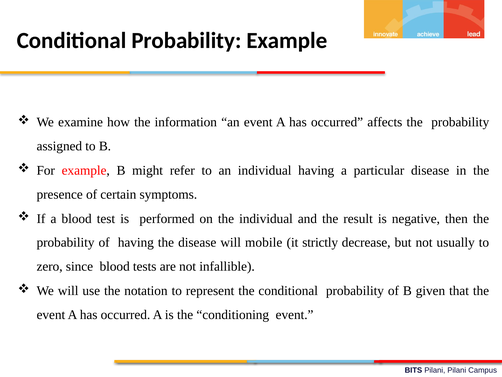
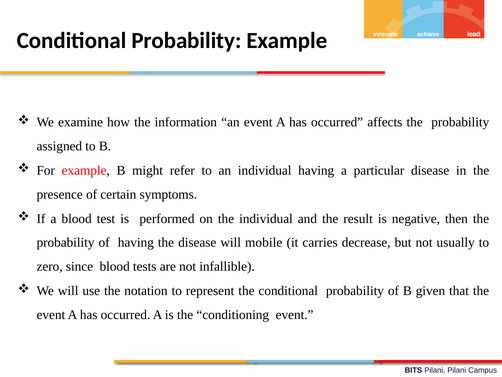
strictly: strictly -> carries
